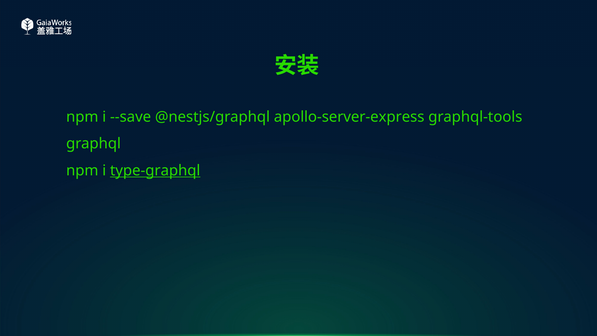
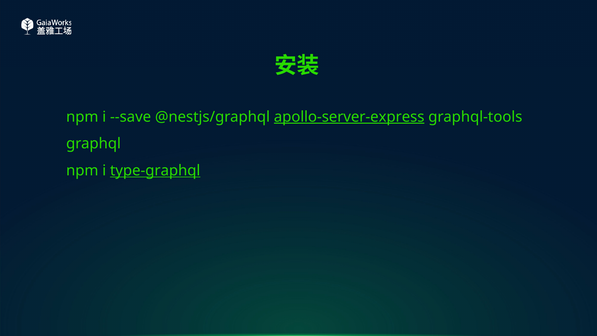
apollo-server-express underline: none -> present
